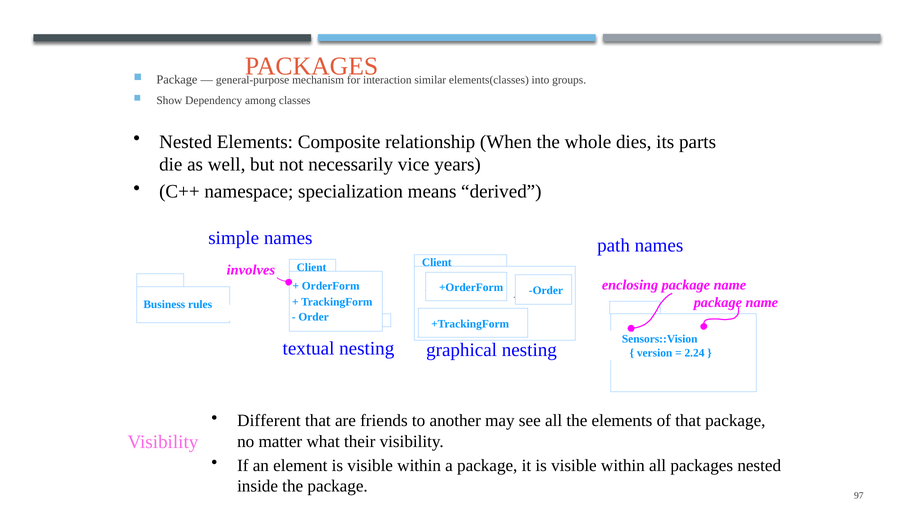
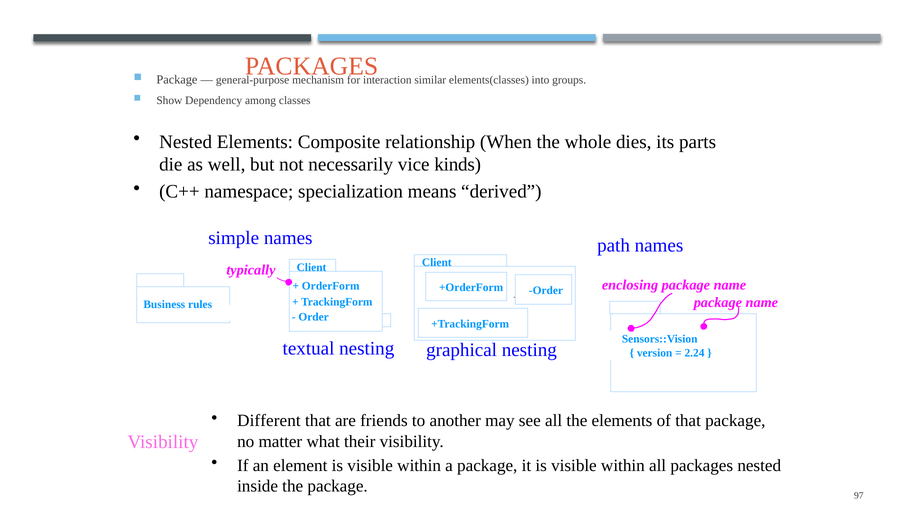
years: years -> kinds
involves: involves -> typically
